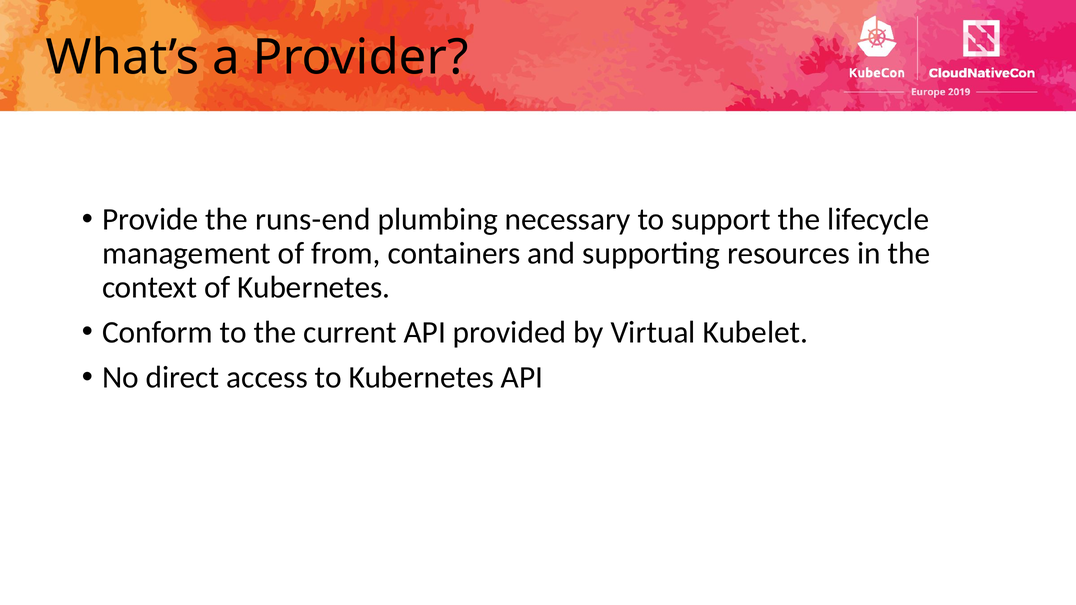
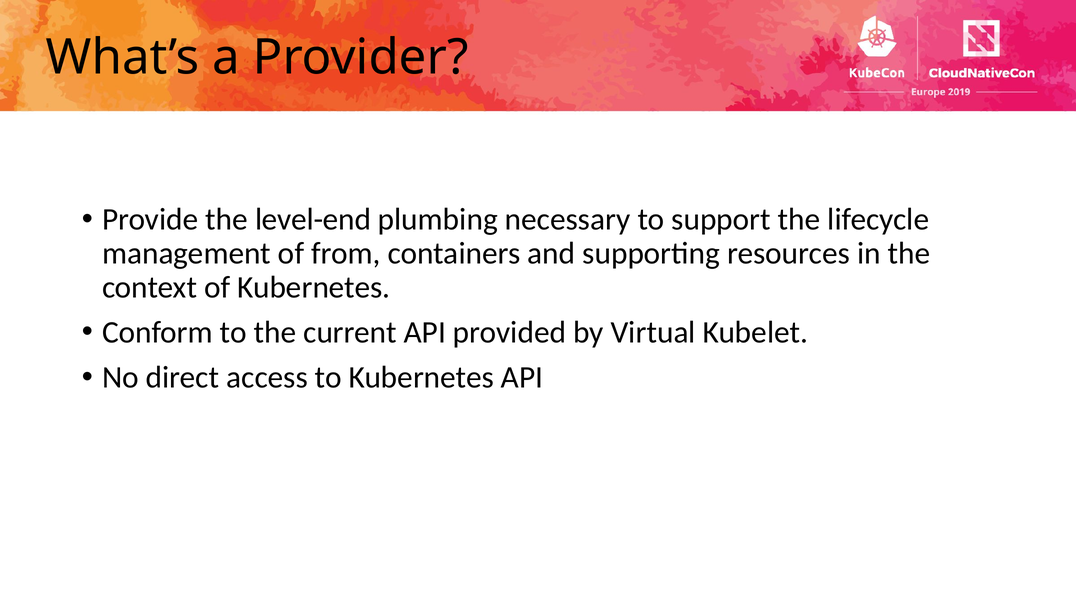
runs-end: runs-end -> level-end
